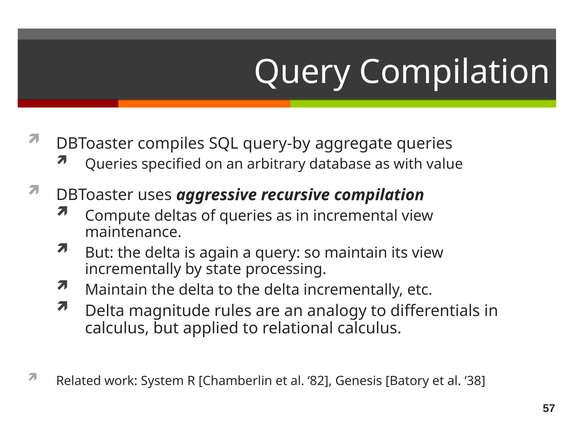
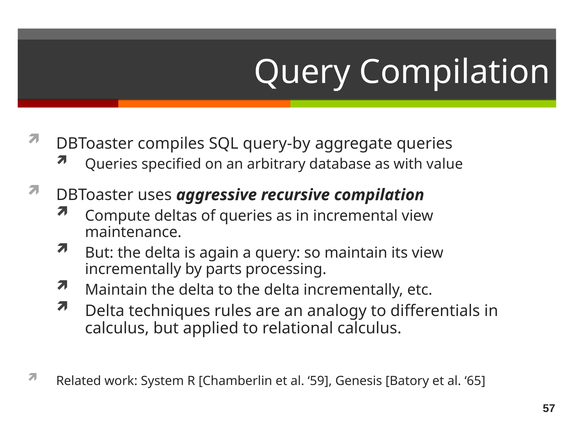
state: state -> parts
magnitude: magnitude -> techniques
82: 82 -> 59
38: 38 -> 65
